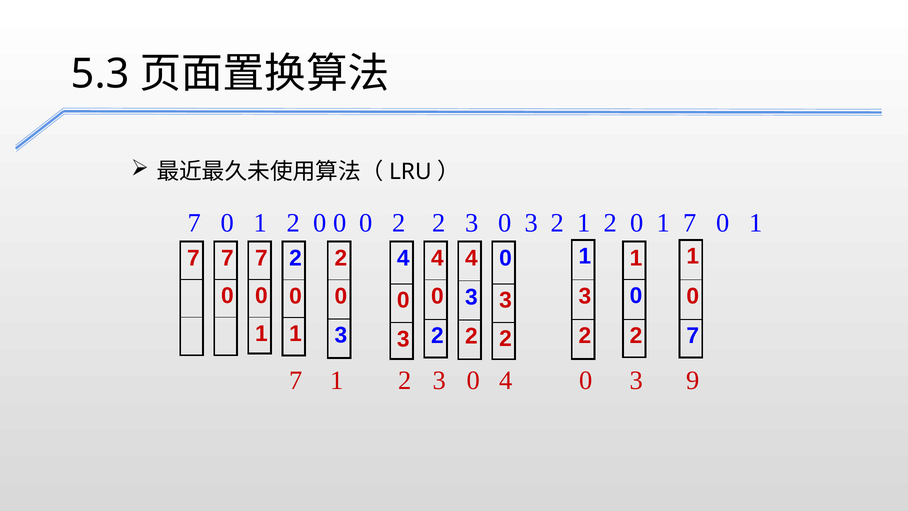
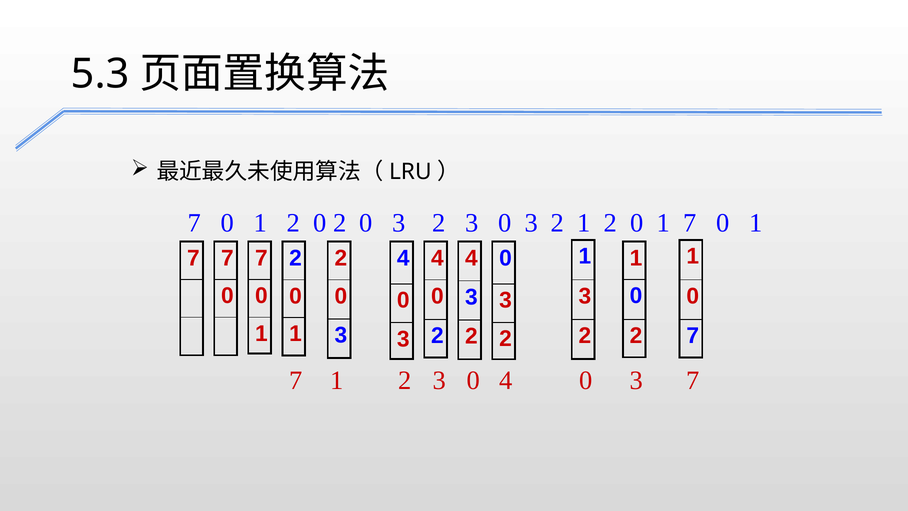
2 0 0: 0 -> 2
2 at (399, 223): 2 -> 3
3 9: 9 -> 7
